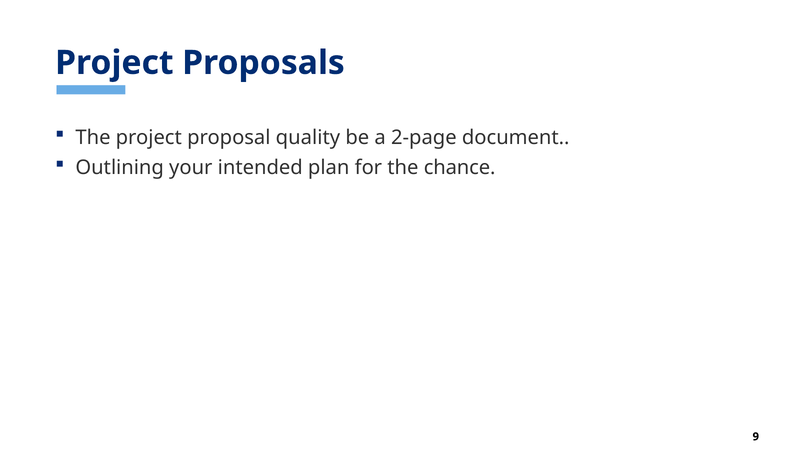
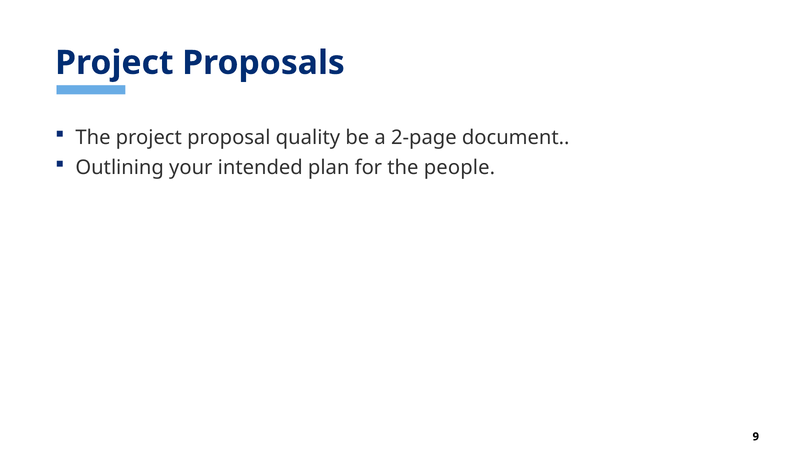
chance: chance -> people
